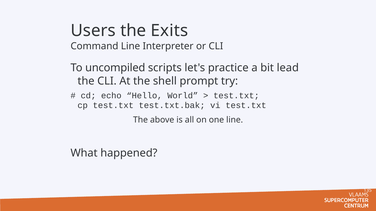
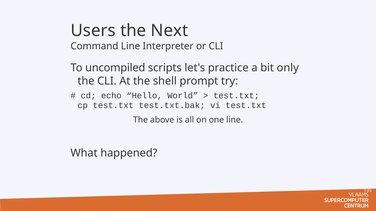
Exits: Exits -> Next
lead: lead -> only
